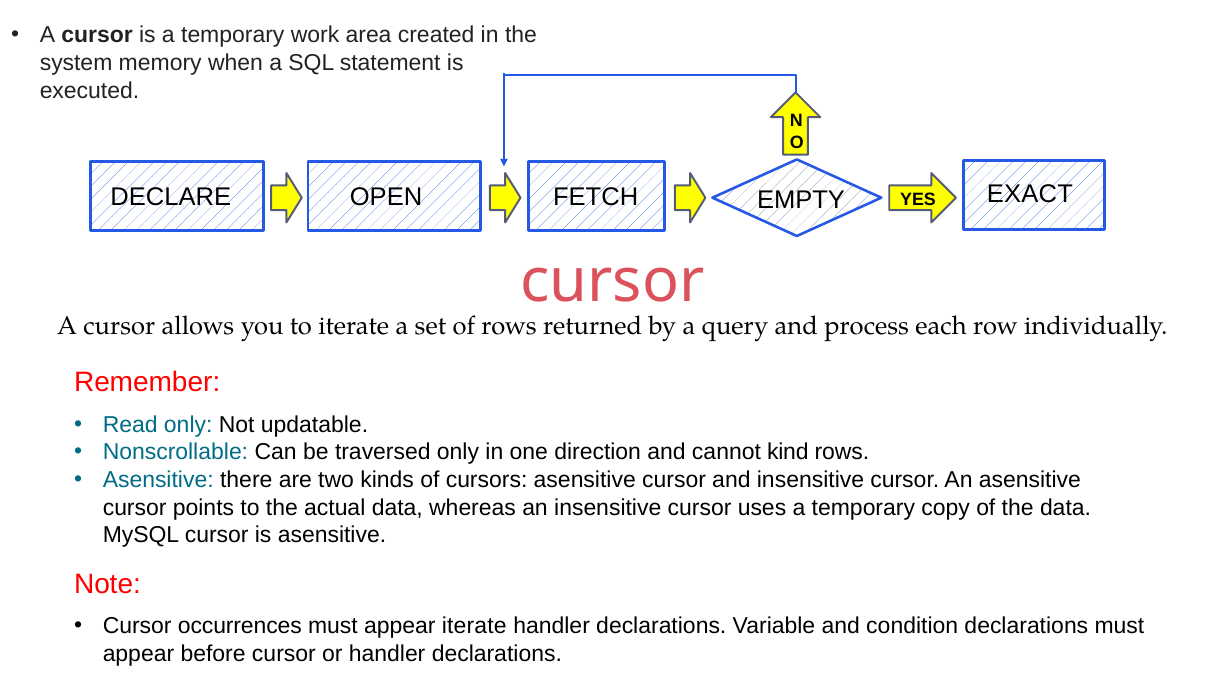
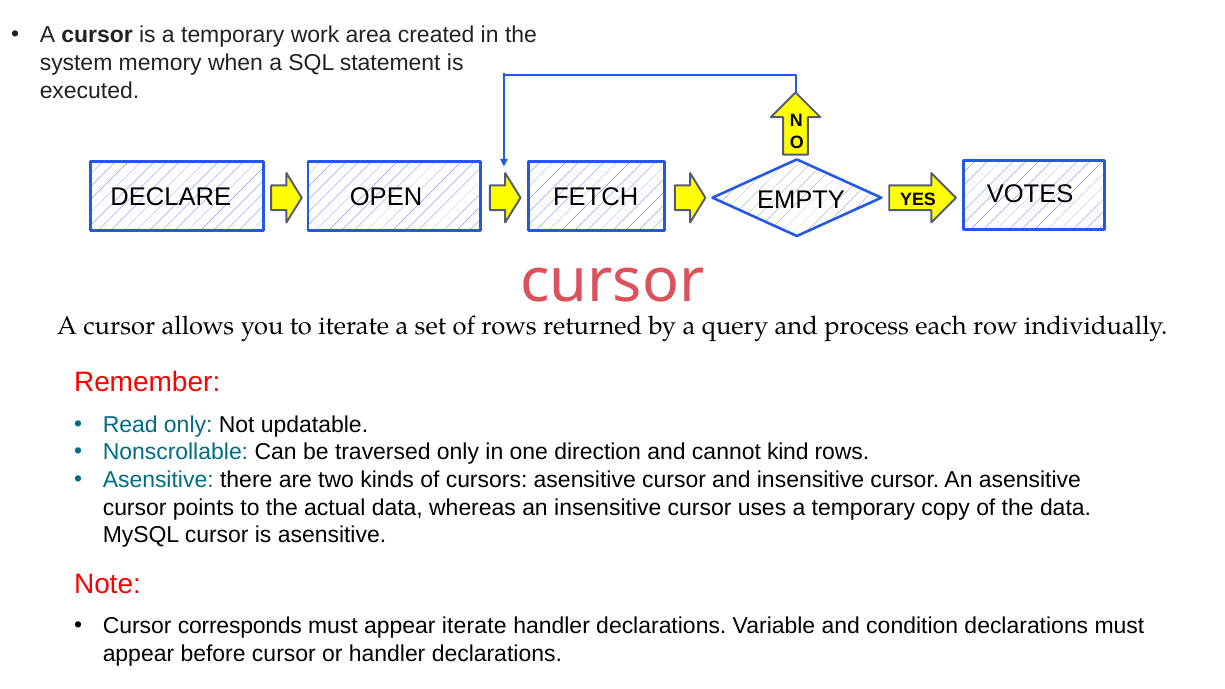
EXACT: EXACT -> VOTES
occurrences: occurrences -> corresponds
